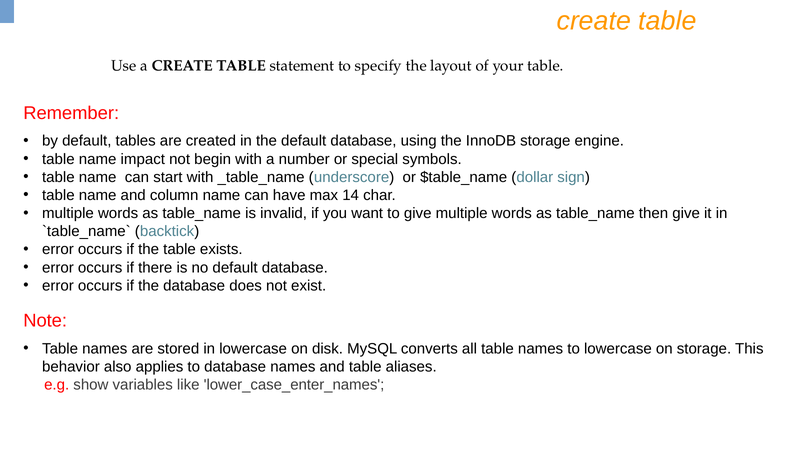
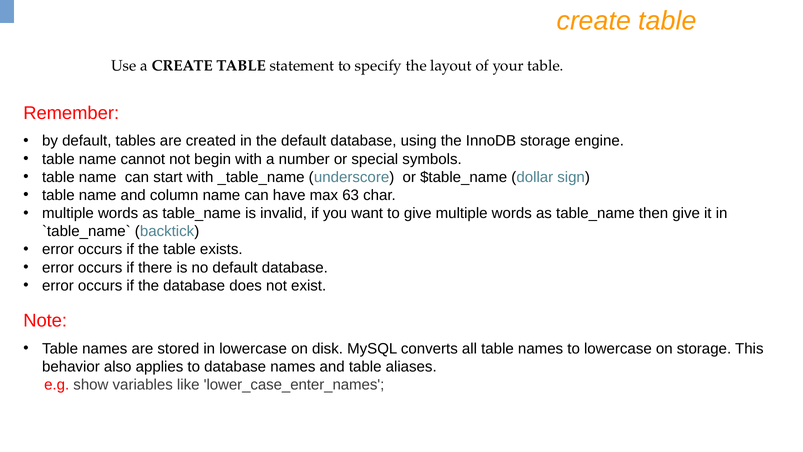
impact: impact -> cannot
14: 14 -> 63
